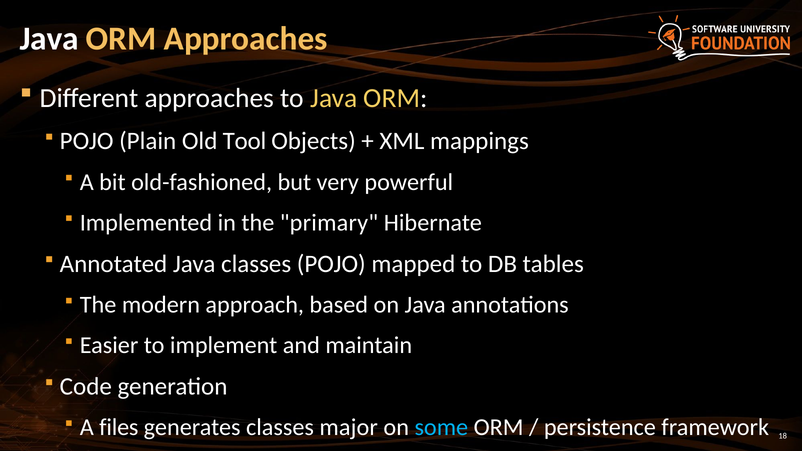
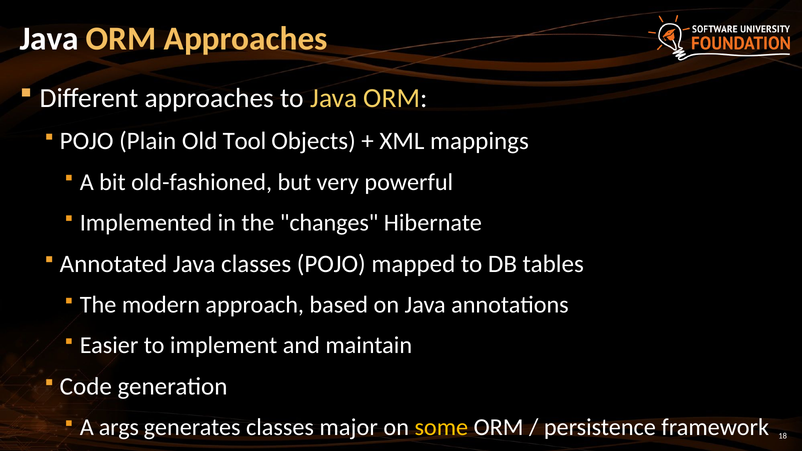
primary: primary -> changes
files: files -> args
some colour: light blue -> yellow
